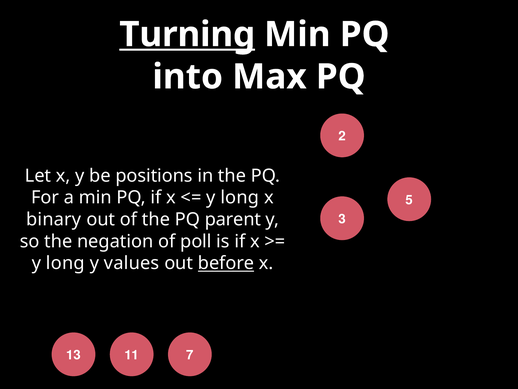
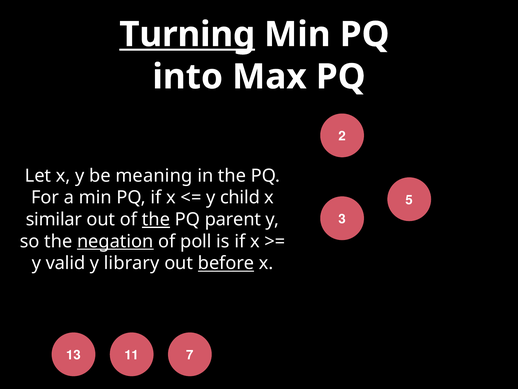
positions: positions -> meaning
long at (240, 197): long -> child
binary: binary -> similar
the at (156, 219) underline: none -> present
negation underline: none -> present
long at (65, 263): long -> valid
values: values -> library
